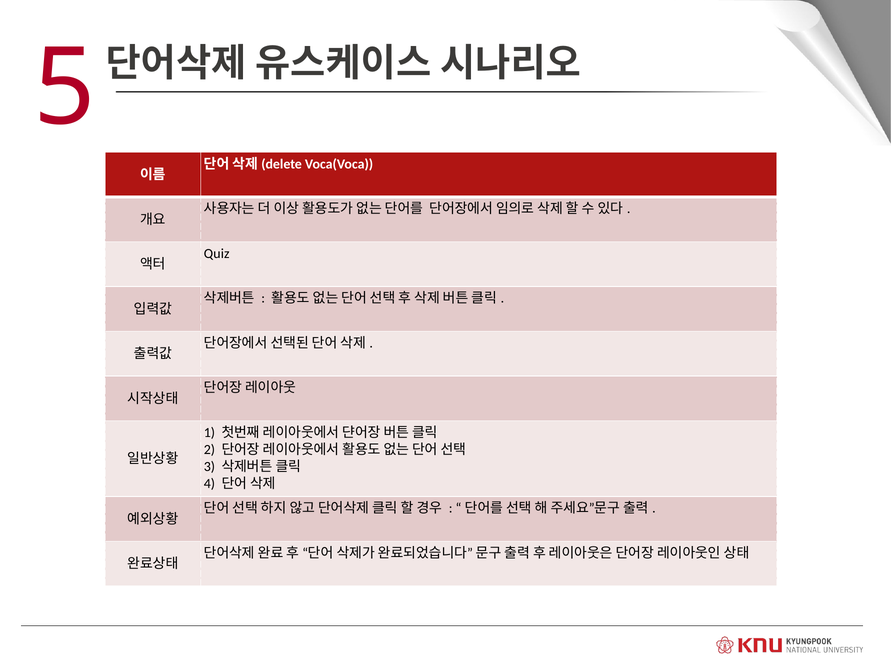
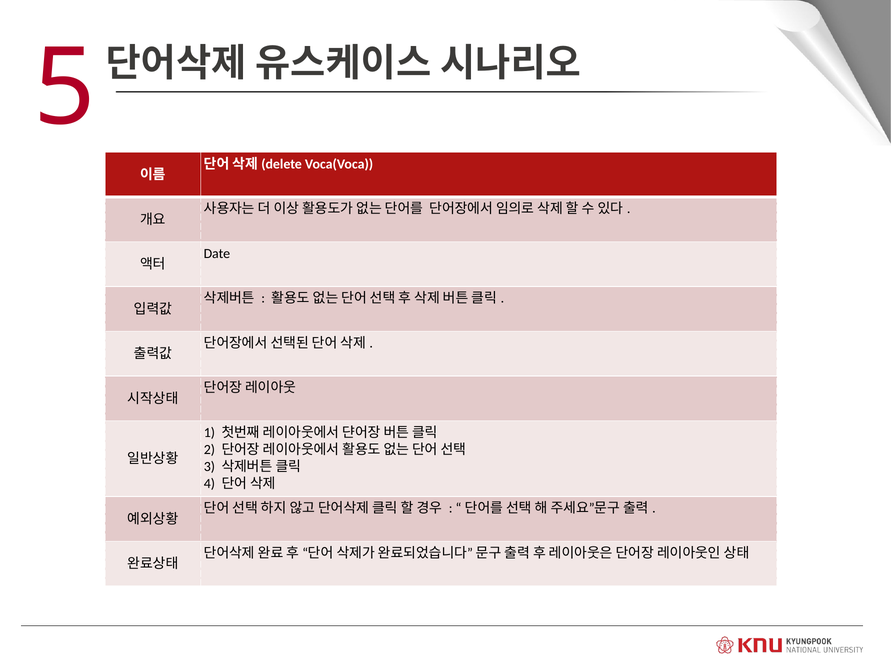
Quiz: Quiz -> Date
